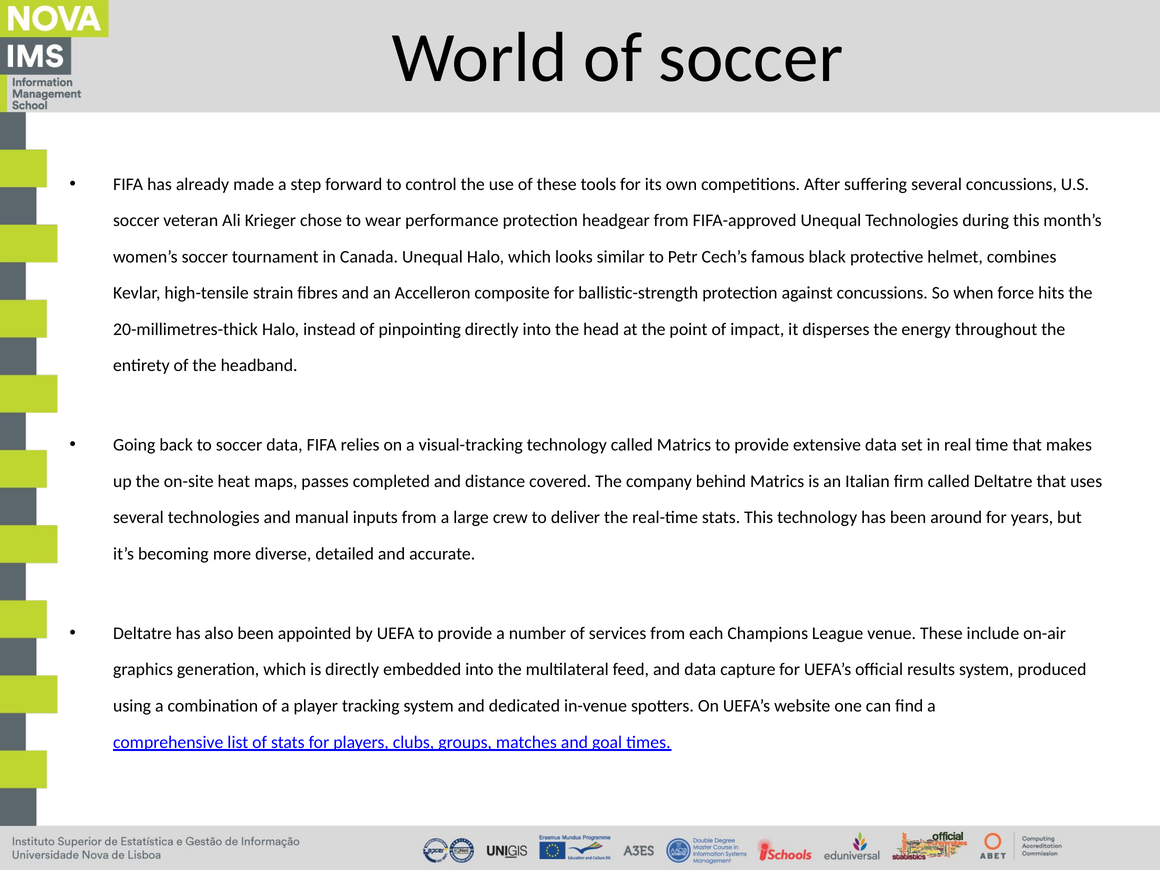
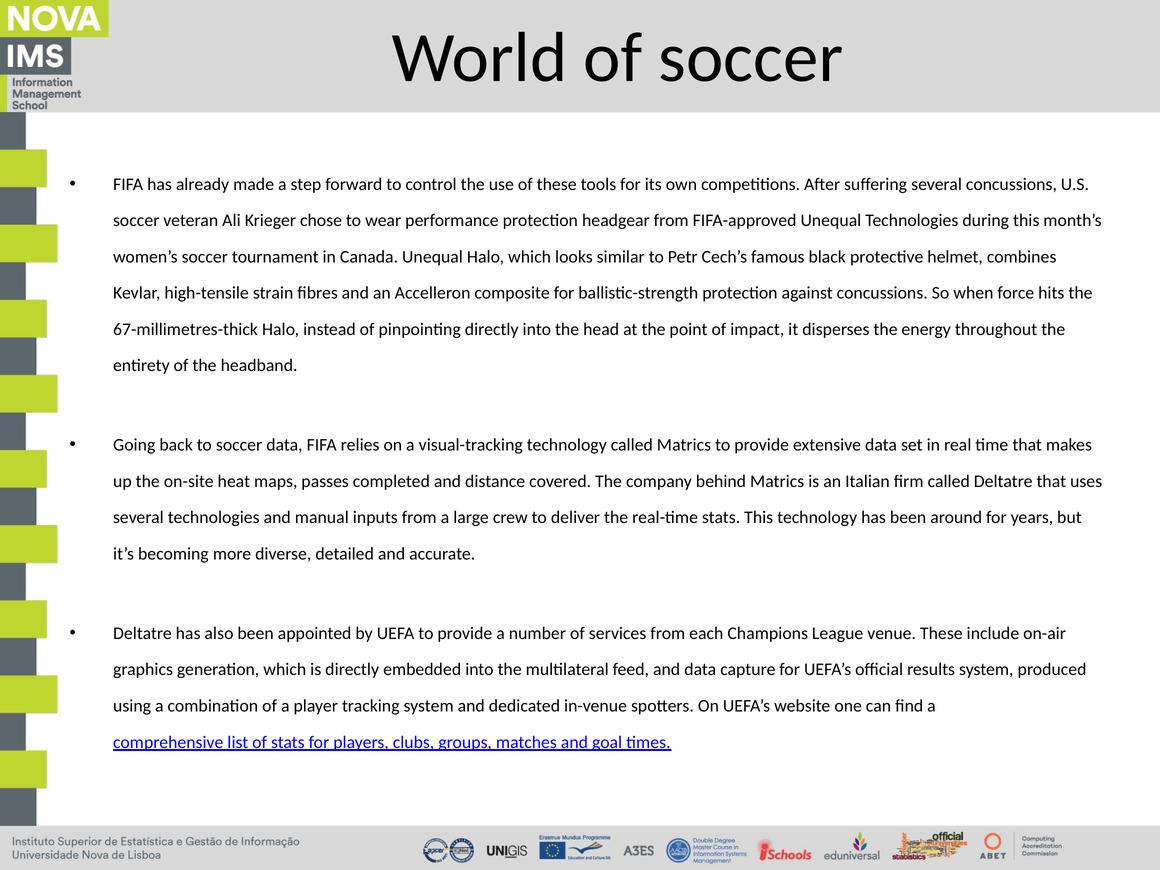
20-millimetres-thick: 20-millimetres-thick -> 67-millimetres-thick
